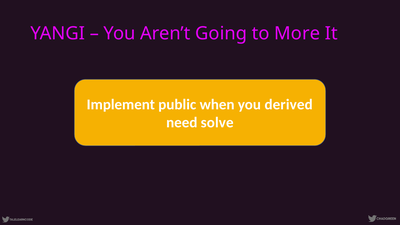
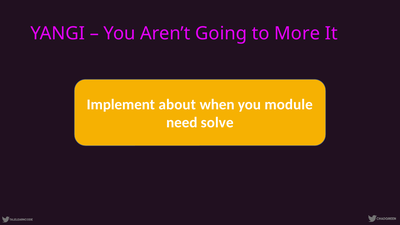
public: public -> about
derived: derived -> module
